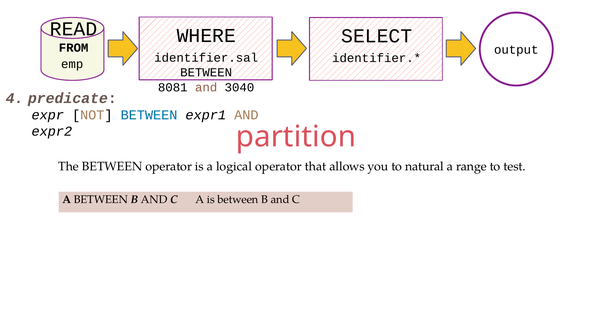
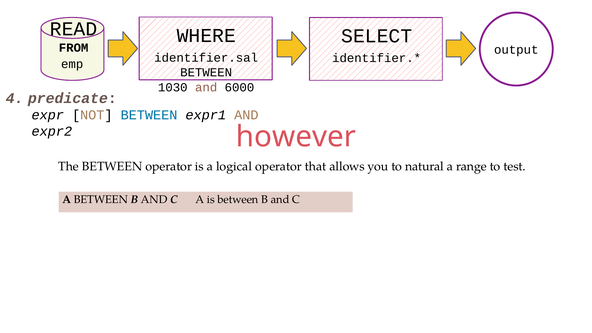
8081: 8081 -> 1030
3040: 3040 -> 6000
partition: partition -> however
